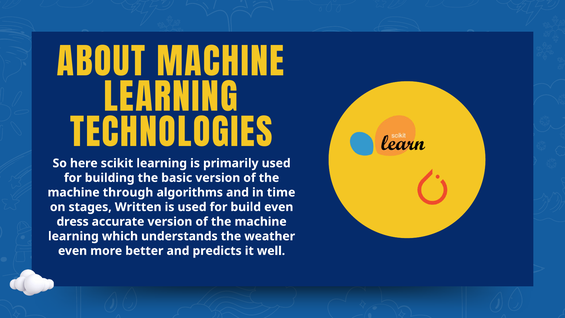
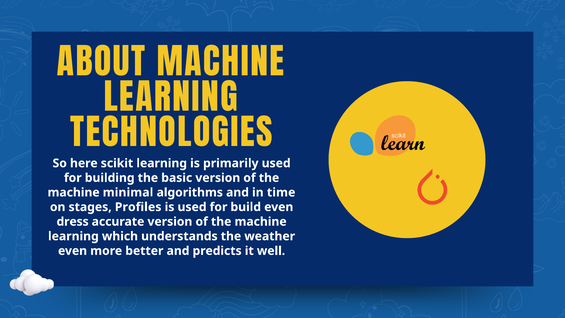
through: through -> minimal
Written: Written -> Profiles
